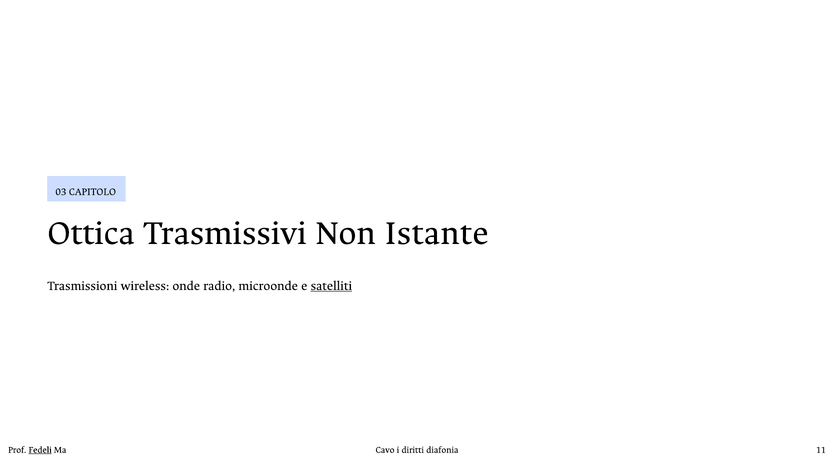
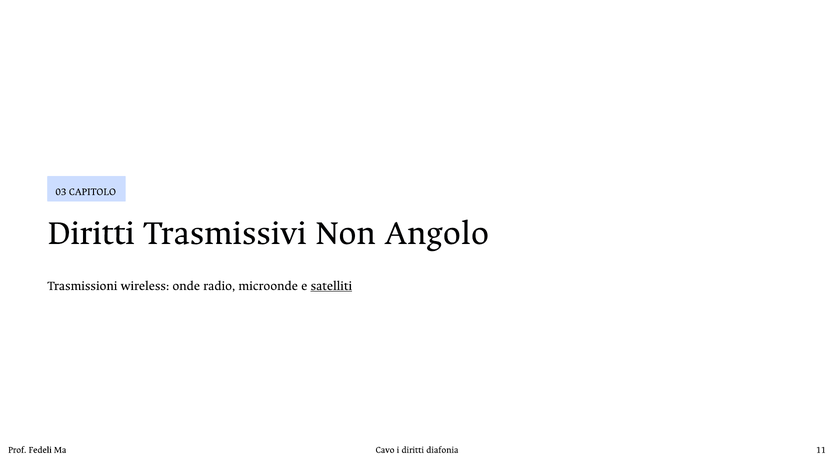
Ottica at (91, 232): Ottica -> Diritti
Istante: Istante -> Angolo
Fedeli underline: present -> none
